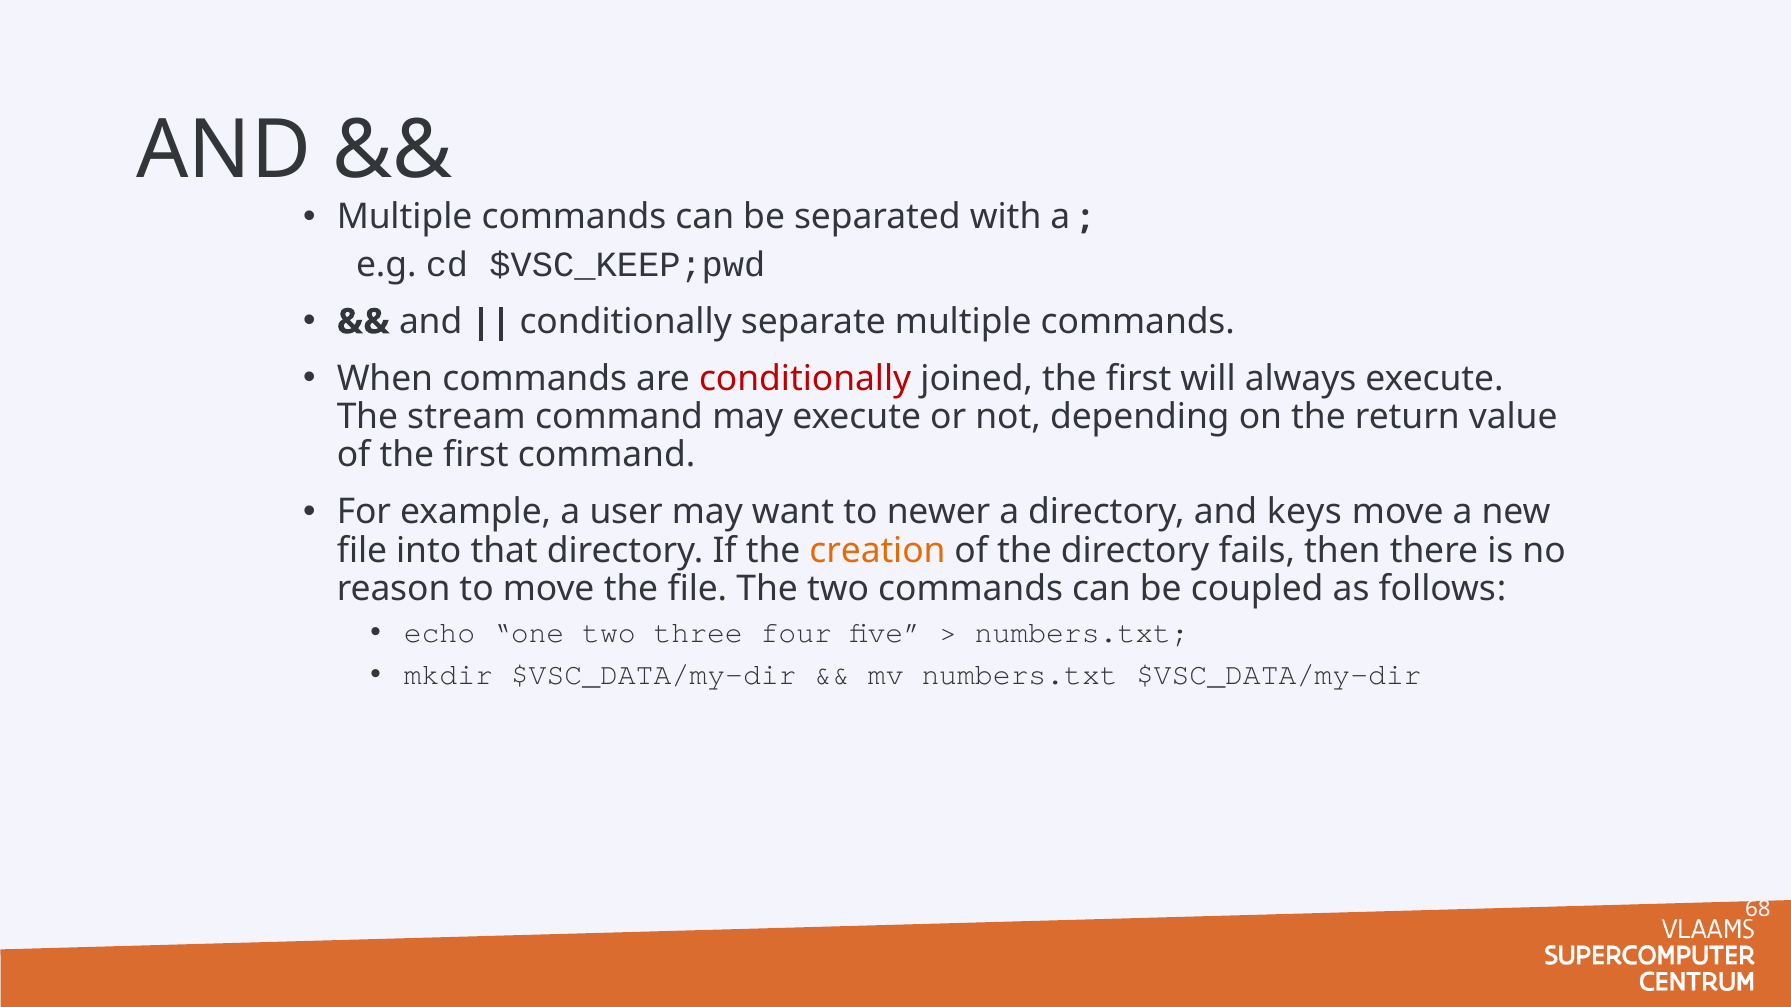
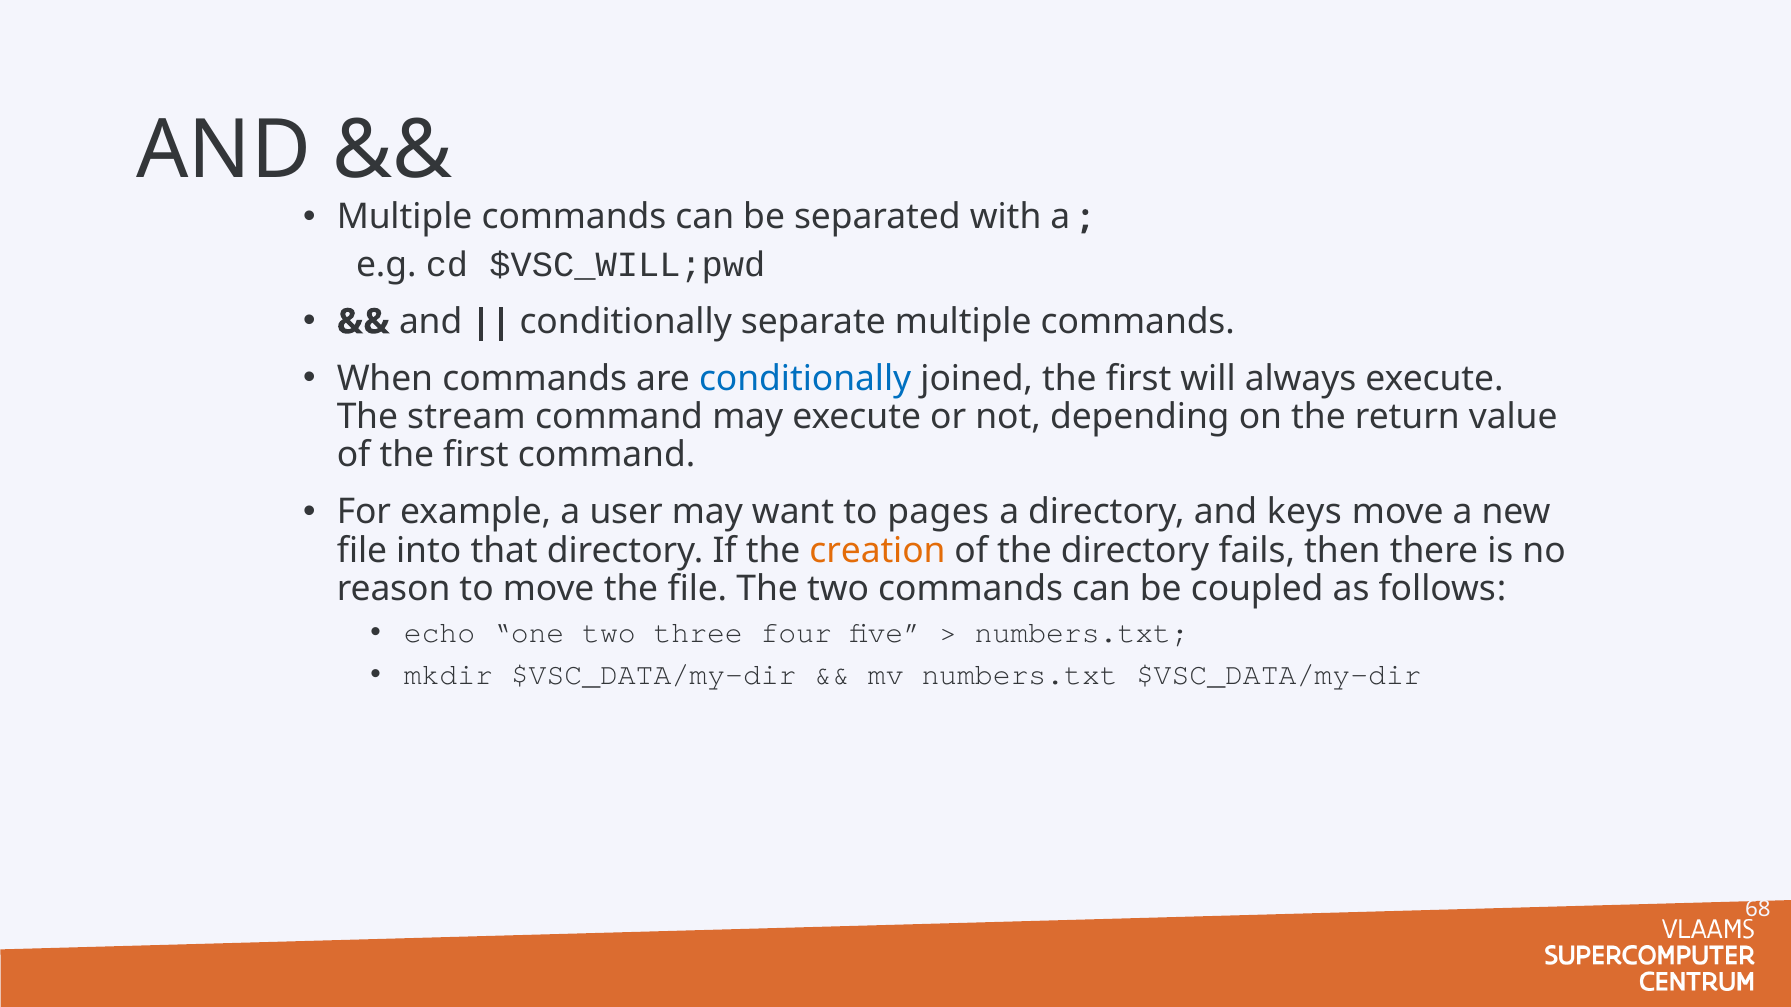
$VSC_KEEP;pwd: $VSC_KEEP;pwd -> $VSC_WILL;pwd
conditionally at (805, 379) colour: red -> blue
newer: newer -> pages
